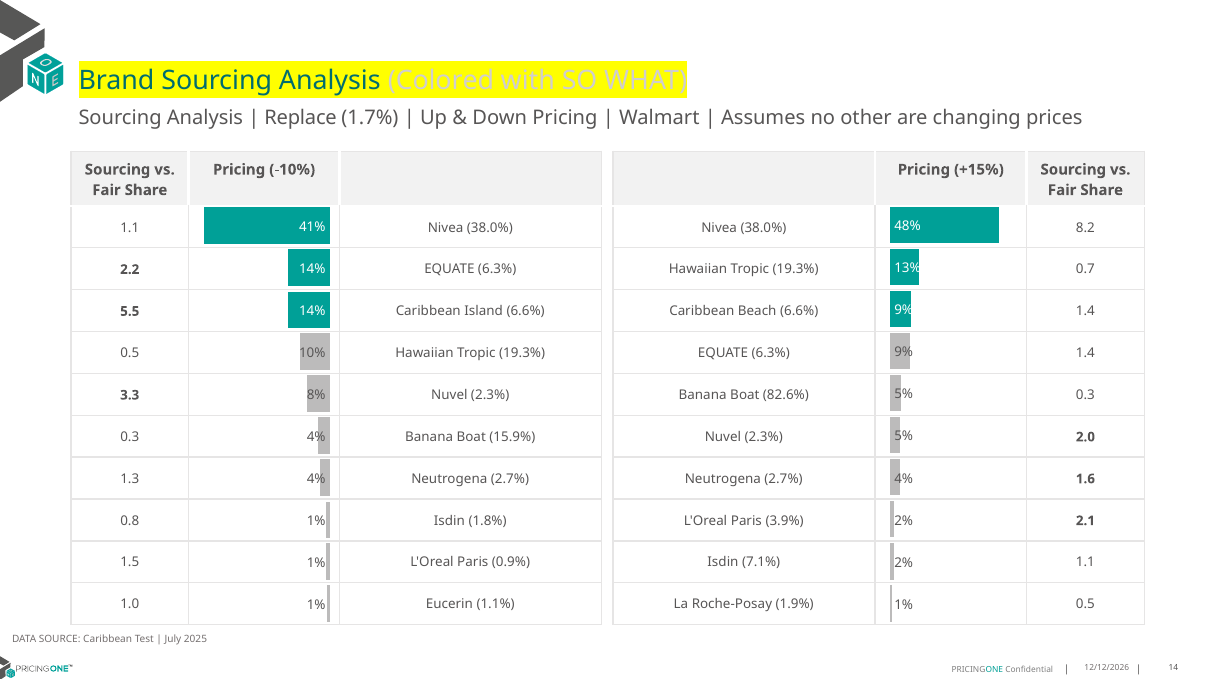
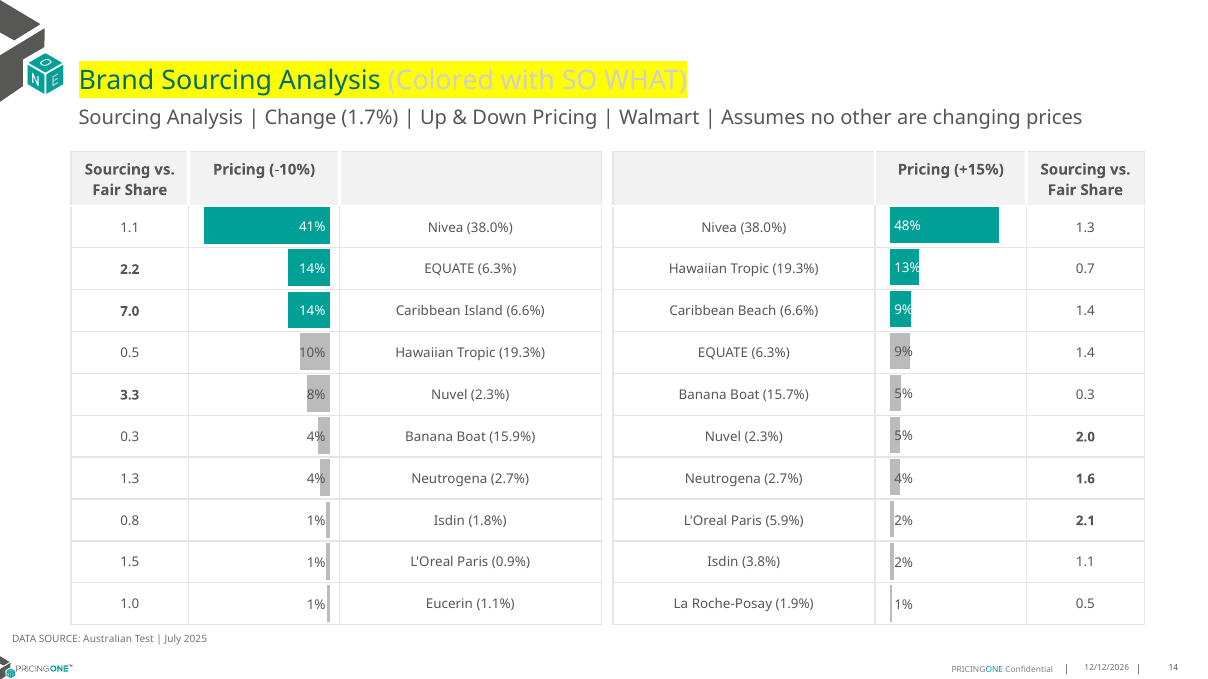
Replace: Replace -> Change
38.0% 8.2: 8.2 -> 1.3
5.5: 5.5 -> 7.0
82.6%: 82.6% -> 15.7%
3.9%: 3.9% -> 5.9%
7.1%: 7.1% -> 3.8%
SOURCE Caribbean: Caribbean -> Australian
